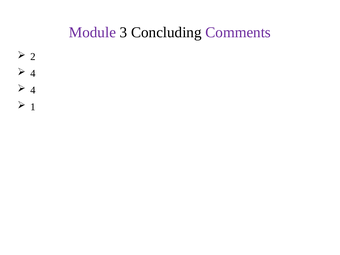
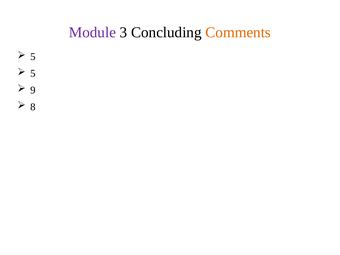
Comments colour: purple -> orange
2 at (33, 57): 2 -> 5
4 at (33, 74): 4 -> 5
4 at (33, 90): 4 -> 9
1: 1 -> 8
